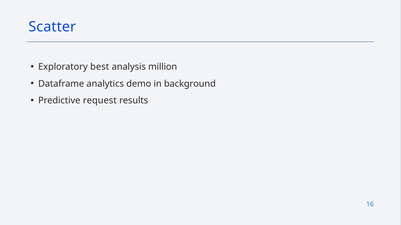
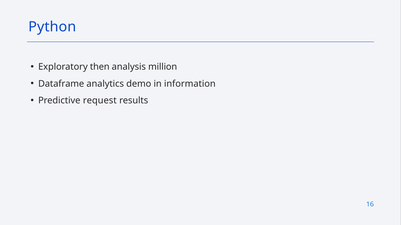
Scatter: Scatter -> Python
best: best -> then
background: background -> information
